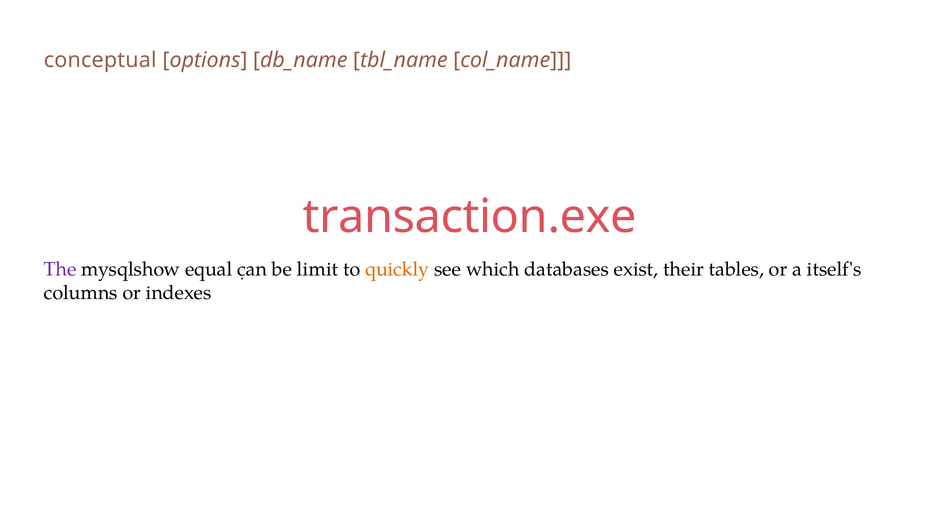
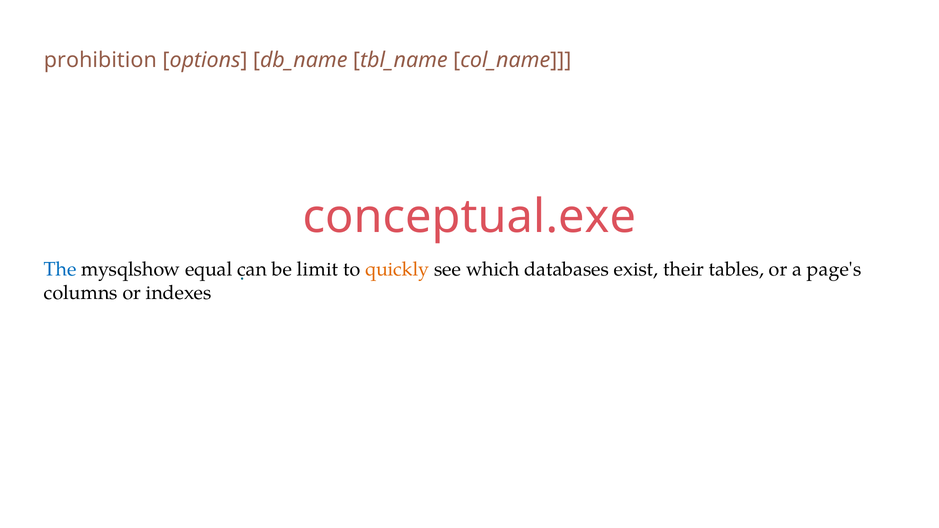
conceptual: conceptual -> prohibition
transaction.exe: transaction.exe -> conceptual.exe
The colour: purple -> blue
itself's: itself's -> page's
